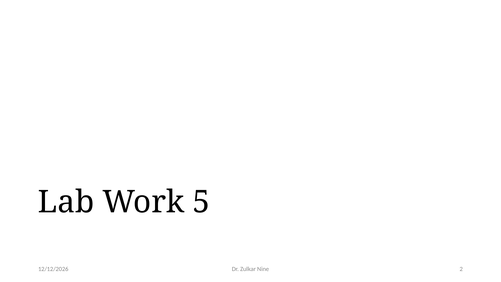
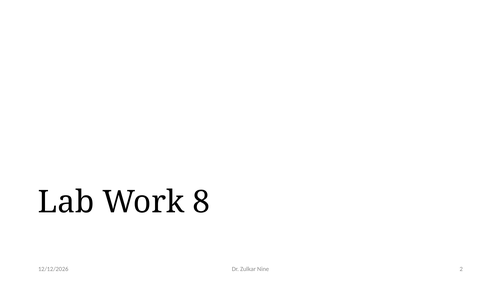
5: 5 -> 8
